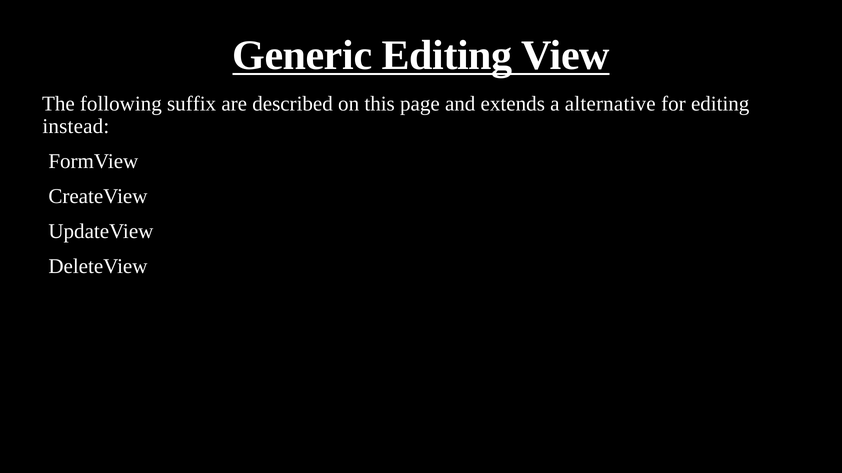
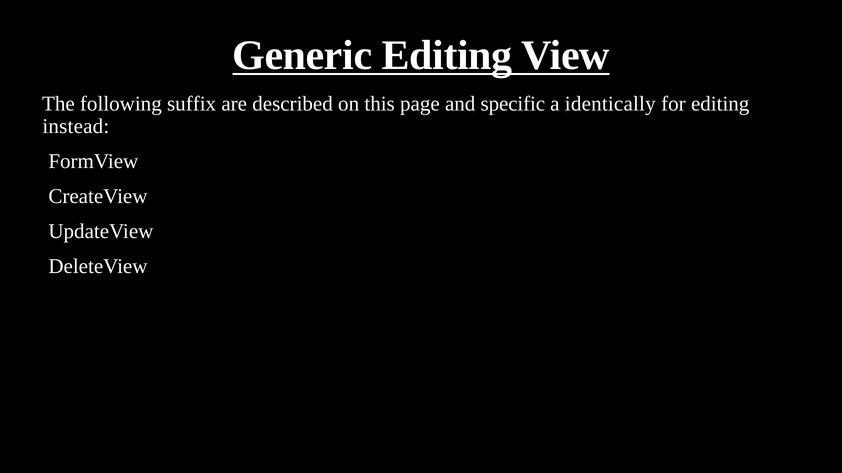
extends: extends -> specific
alternative: alternative -> identically
